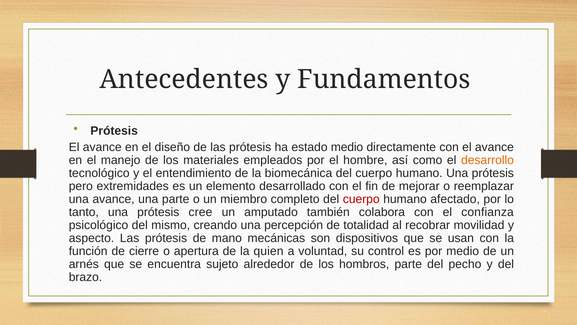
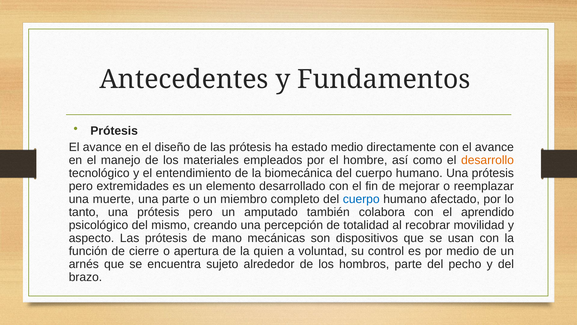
una avance: avance -> muerte
cuerpo at (361, 199) colour: red -> blue
tanto una prótesis cree: cree -> pero
confianza: confianza -> aprendido
